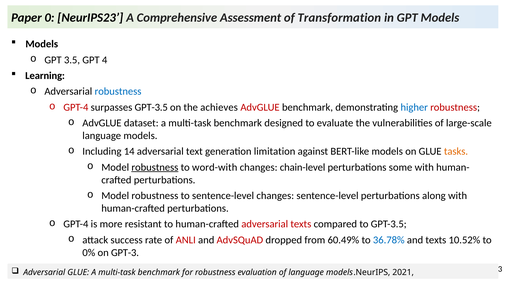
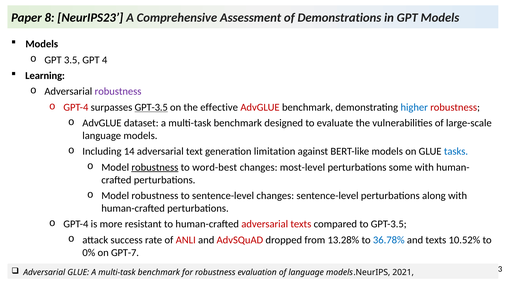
0: 0 -> 8
Transformation: Transformation -> Demonstrations
robustness at (118, 92) colour: blue -> purple
GPT-3.5 at (151, 108) underline: none -> present
achieves: achieves -> effective
tasks colour: orange -> blue
word-with: word-with -> word-best
chain-level: chain-level -> most-level
60.49%: 60.49% -> 13.28%
GPT-3: GPT-3 -> GPT-7
